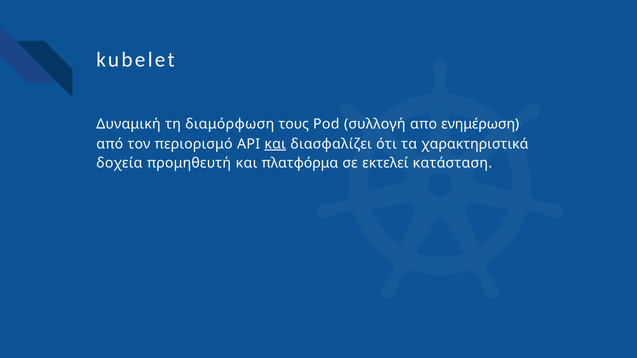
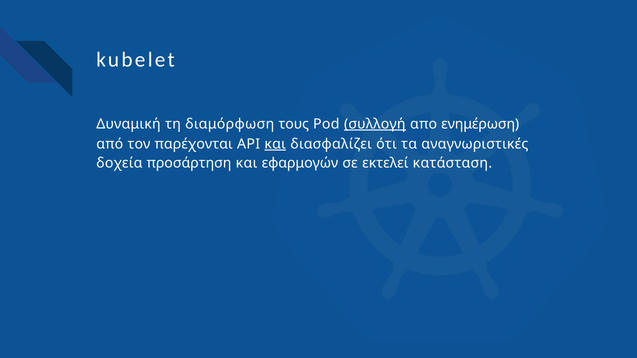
συλλογή underline: none -> present
περιορισμό: περιορισμό -> παρέχονται
χαρακτηριστικά: χαρακτηριστικά -> αναγνωριστικές
προμηθευτή: προμηθευτή -> προσάρτηση
πλατφόρμα: πλατφόρμα -> εφαρμογών
